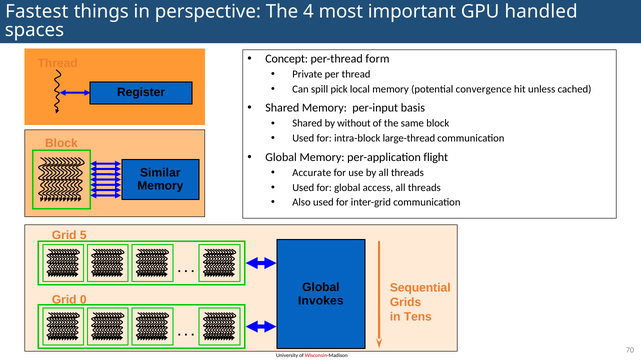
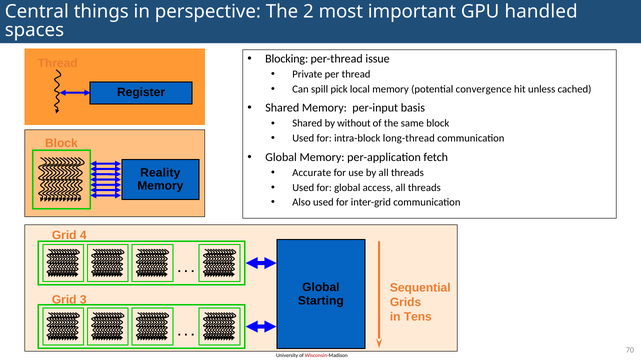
Fastest: Fastest -> Central
4: 4 -> 2
Concept: Concept -> Blocking
form: form -> issue
large-thread: large-thread -> long-thread
flight: flight -> fetch
Similar: Similar -> Reality
5: 5 -> 4
0: 0 -> 3
Invokes: Invokes -> Starting
